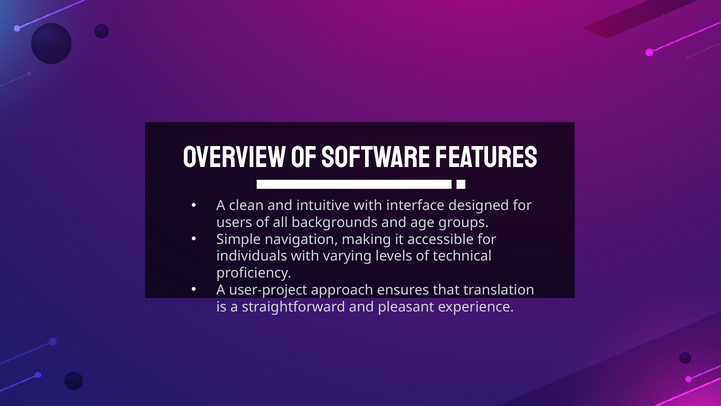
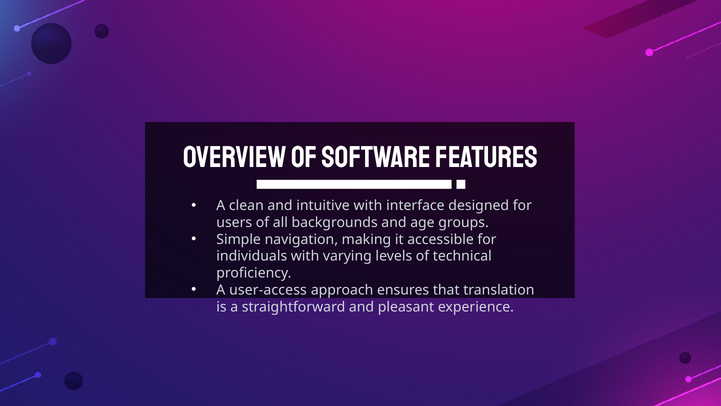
user-project: user-project -> user-access
